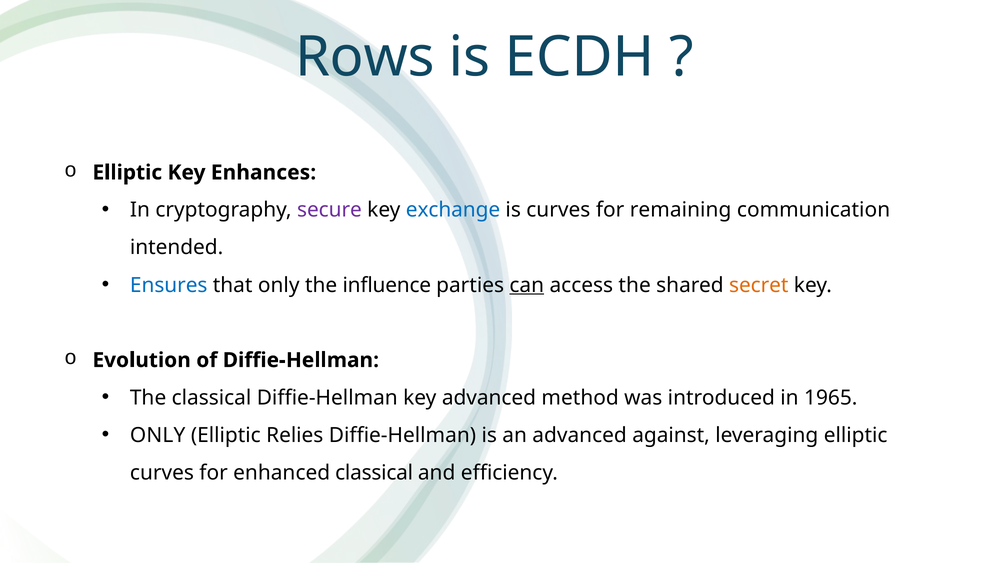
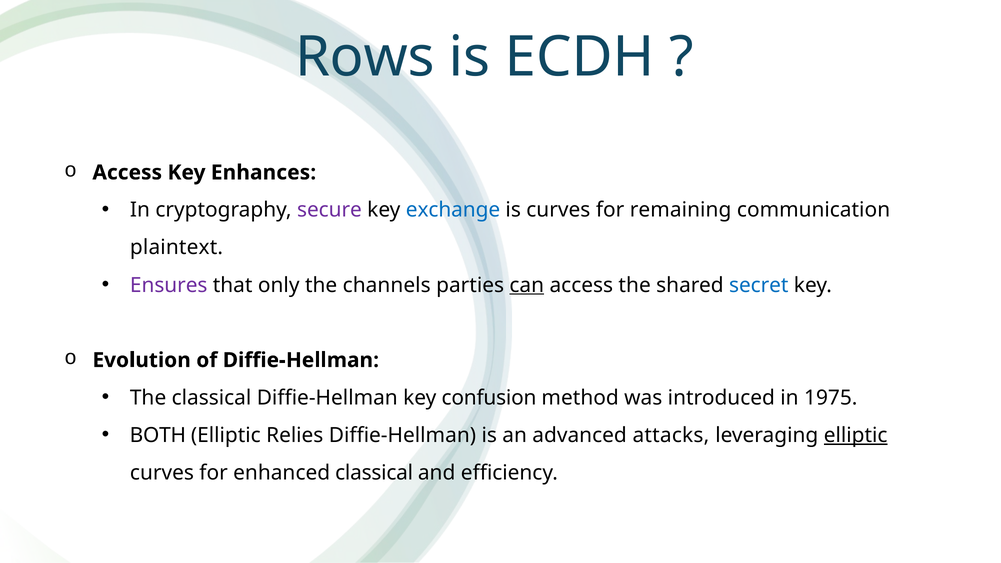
Elliptic at (127, 173): Elliptic -> Access
intended: intended -> plaintext
Ensures colour: blue -> purple
influence: influence -> channels
secret colour: orange -> blue
key advanced: advanced -> confusion
1965: 1965 -> 1975
ONLY at (158, 435): ONLY -> BOTH
against: against -> attacks
elliptic at (856, 435) underline: none -> present
